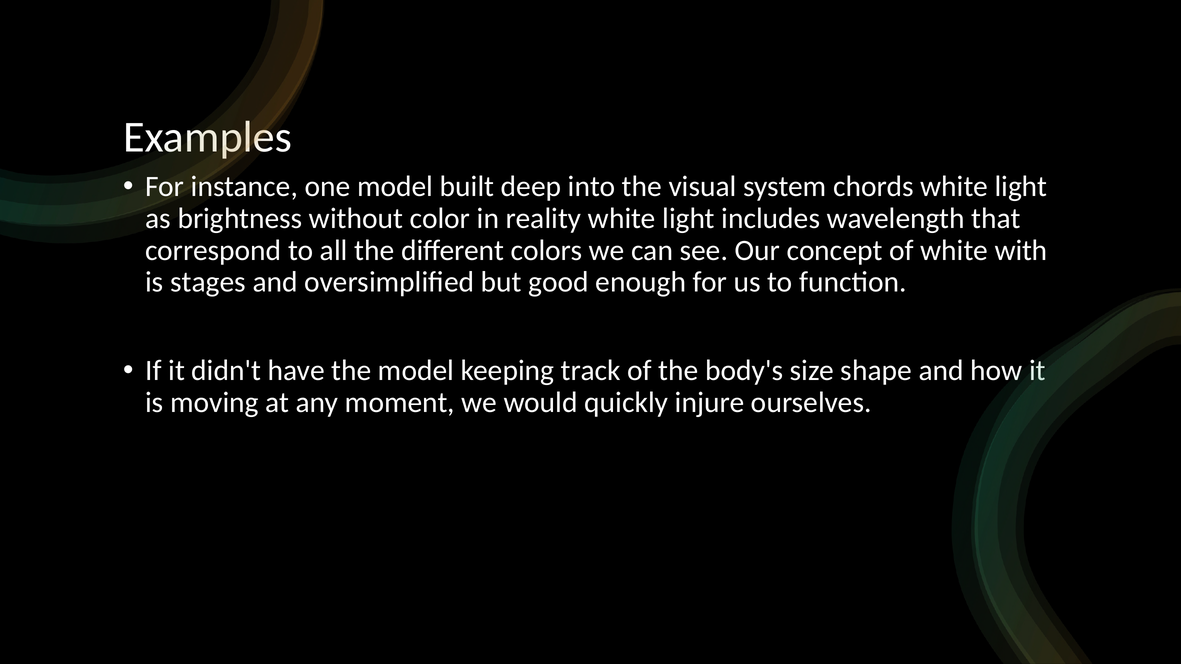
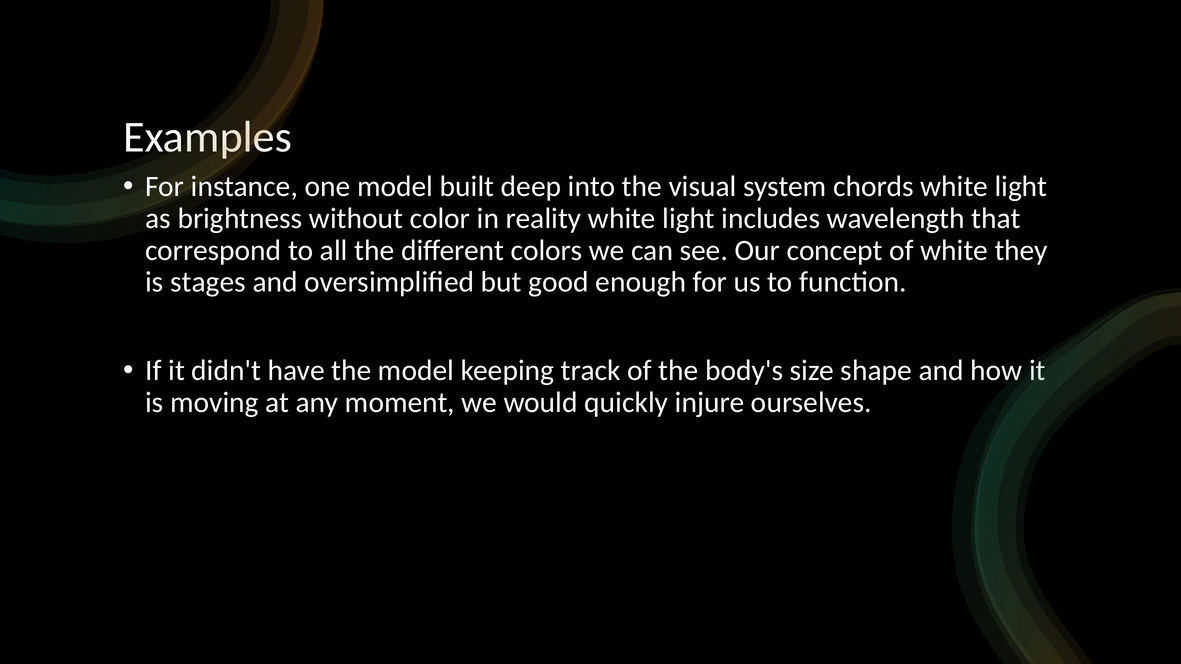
with: with -> they
